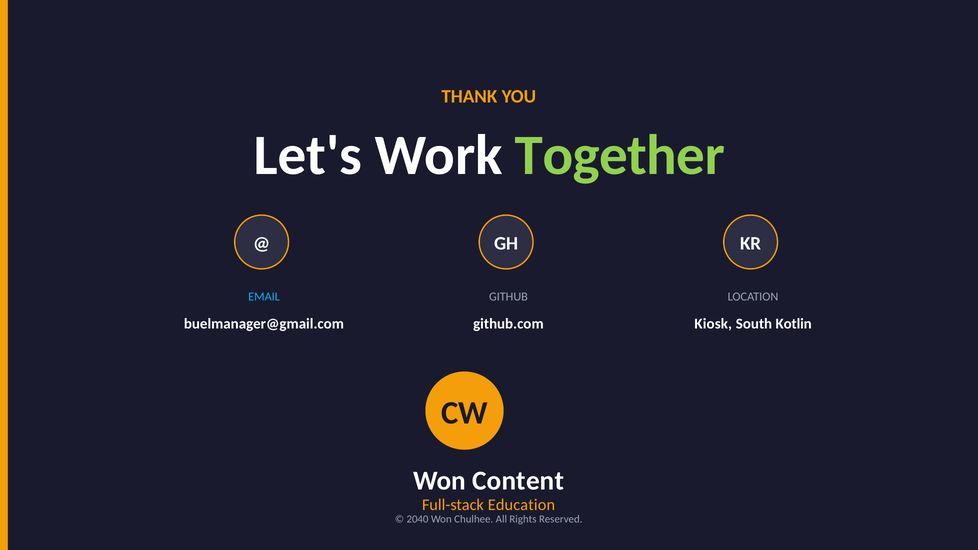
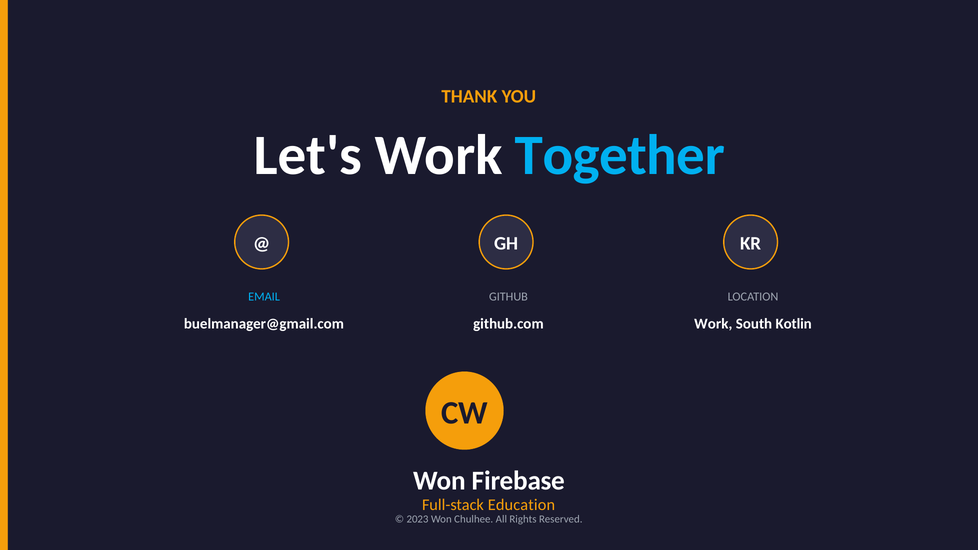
Together colour: light green -> light blue
Kiosk at (713, 324): Kiosk -> Work
Content: Content -> Firebase
2040: 2040 -> 2023
